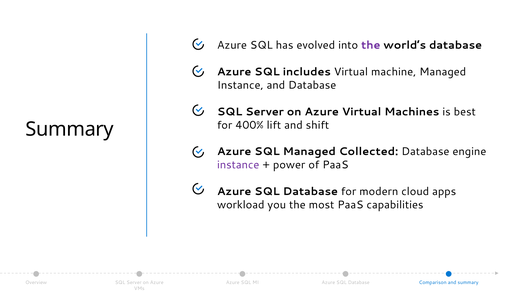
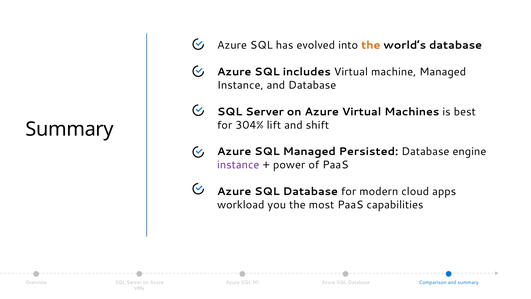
the at (371, 45) colour: purple -> orange
400%: 400% -> 304%
Collected: Collected -> Persisted
